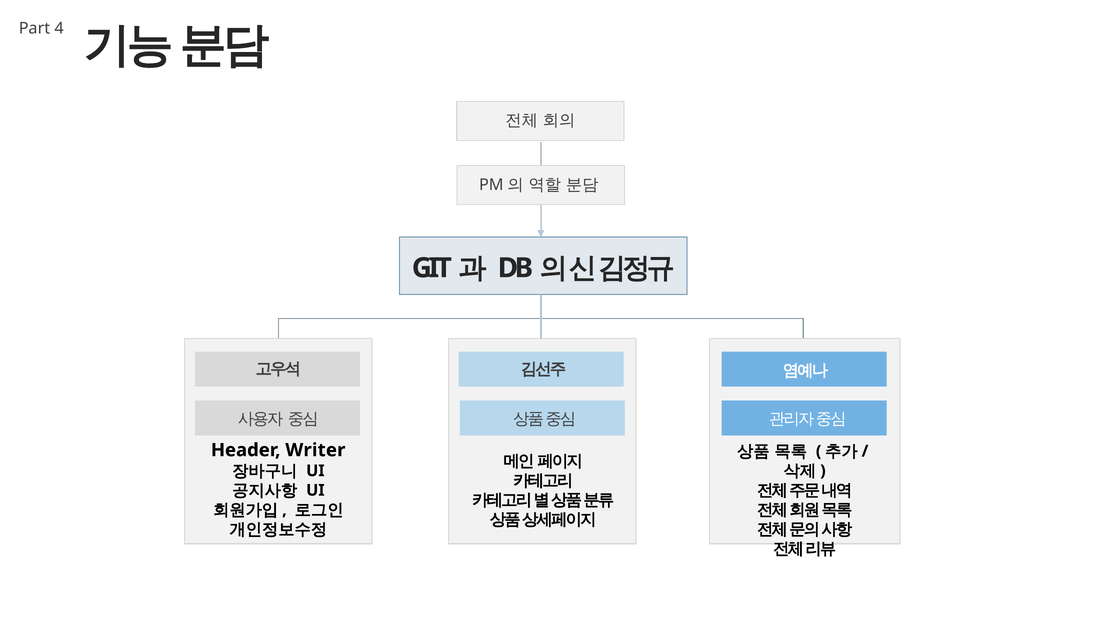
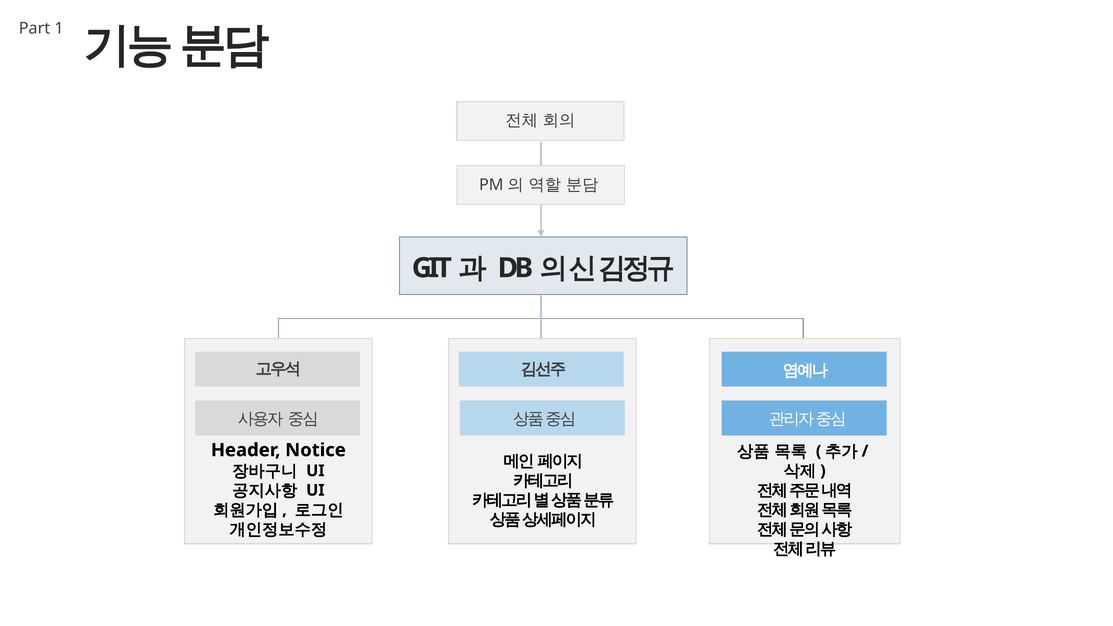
4: 4 -> 1
Writer: Writer -> Notice
